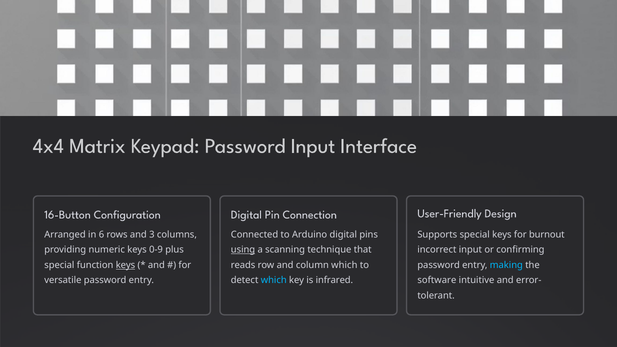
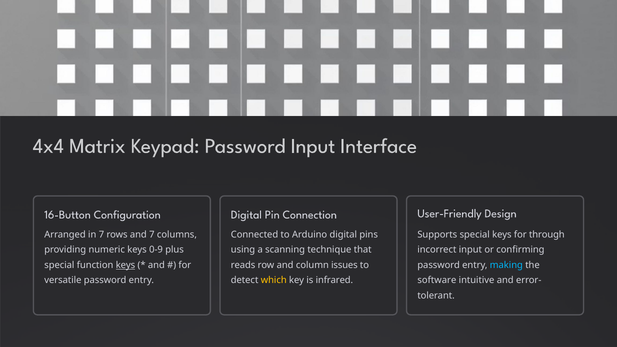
in 6: 6 -> 7
and 3: 3 -> 7
burnout: burnout -> through
using underline: present -> none
column which: which -> issues
which at (274, 280) colour: light blue -> yellow
